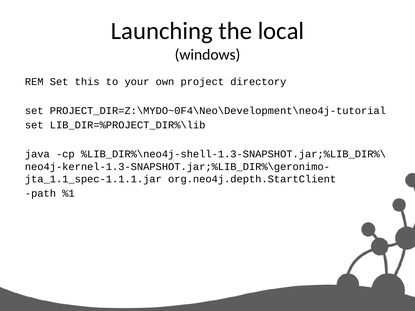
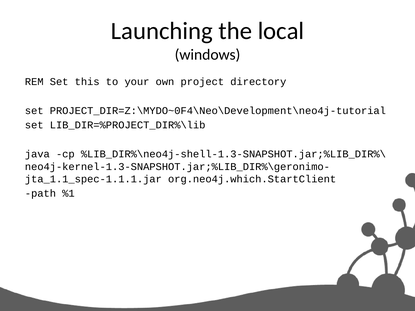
org.neo4j.depth.StartClient: org.neo4j.depth.StartClient -> org.neo4j.which.StartClient
